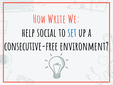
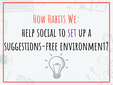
Write: Write -> Habits
set colour: blue -> purple
consecutive-free: consecutive-free -> suggestions-free
